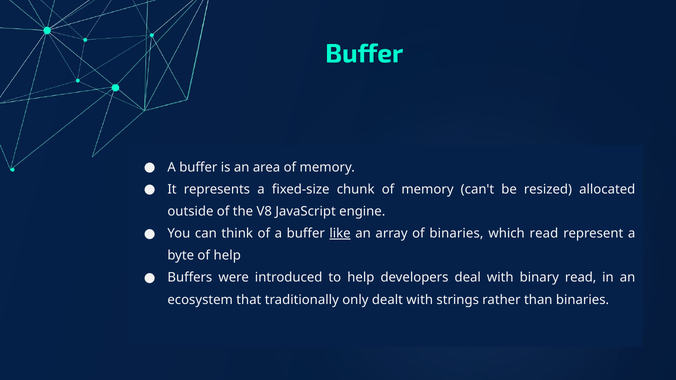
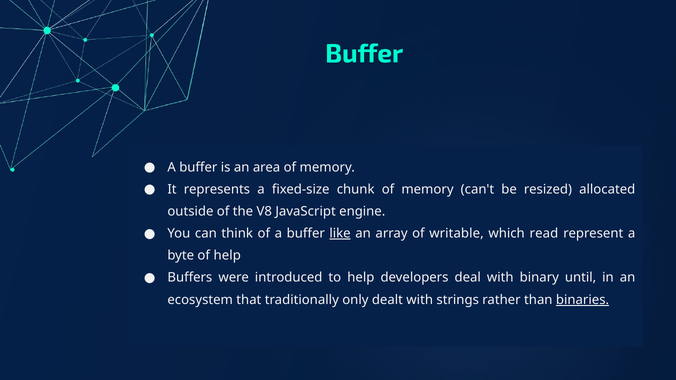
of binaries: binaries -> writable
binary read: read -> until
binaries at (583, 300) underline: none -> present
